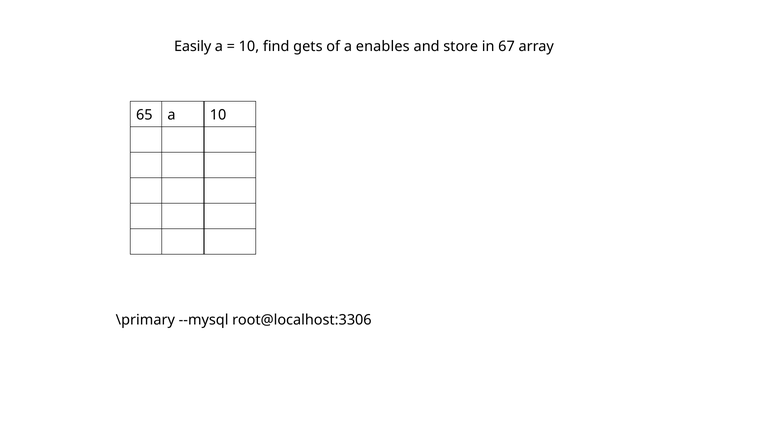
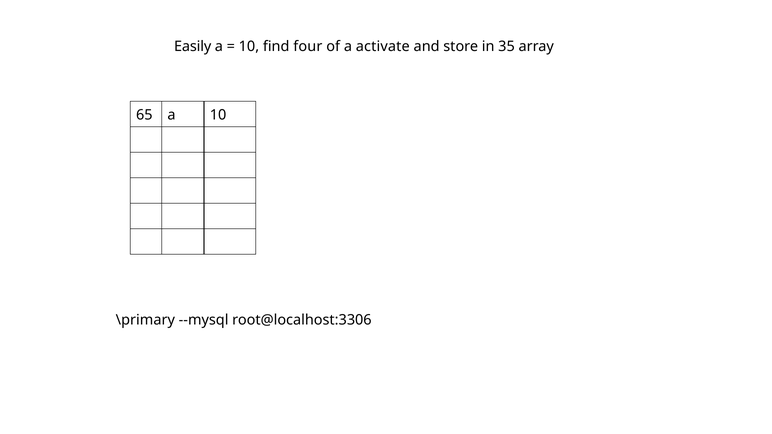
gets: gets -> four
enables: enables -> activate
67: 67 -> 35
